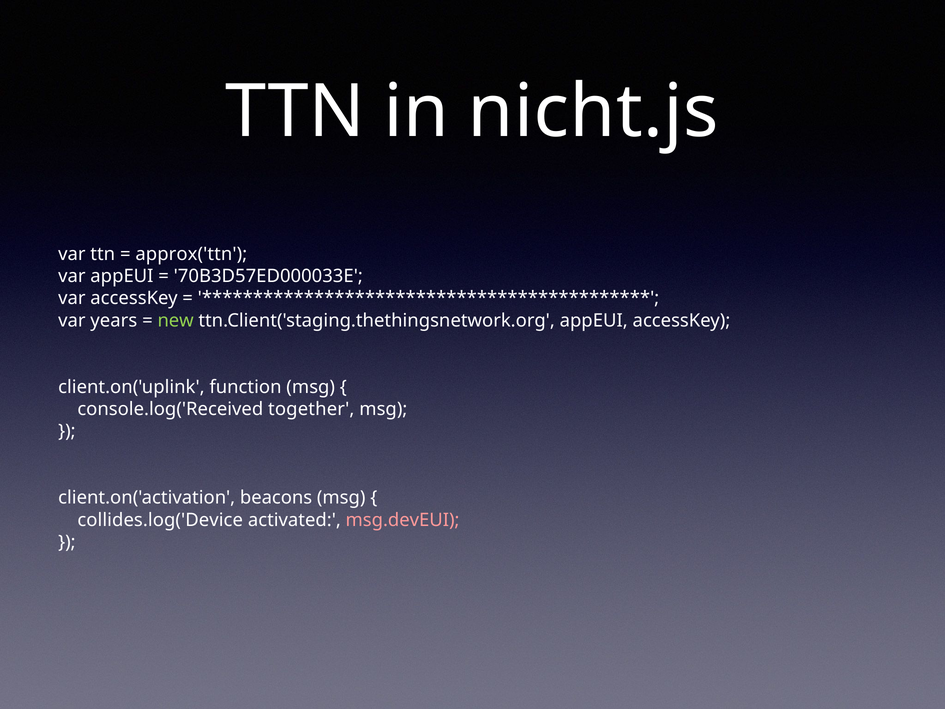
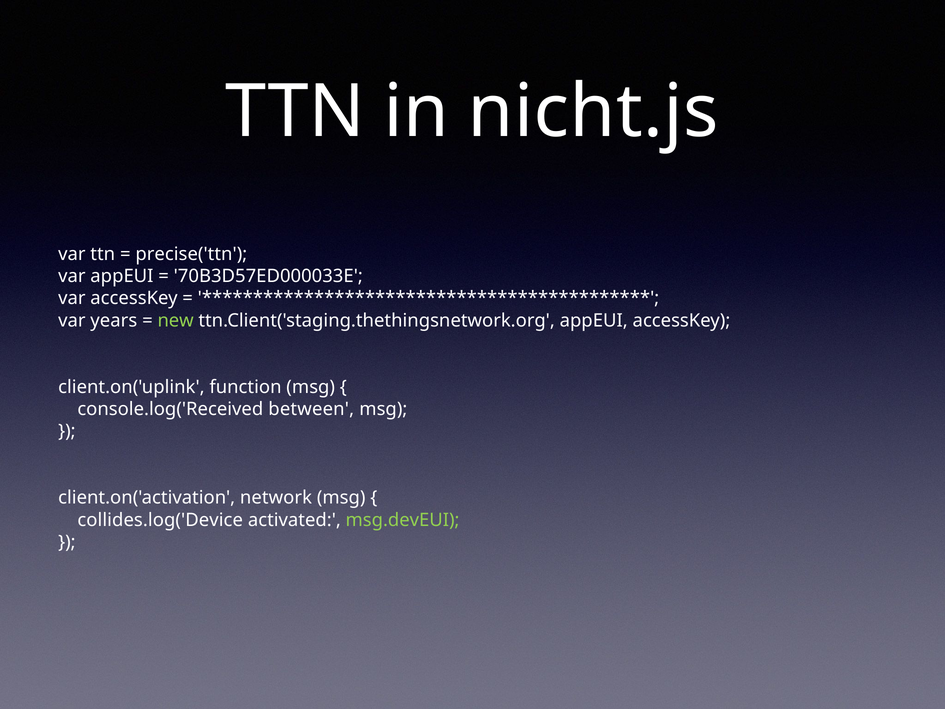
approx('ttn: approx('ttn -> precise('ttn
together: together -> between
beacons: beacons -> network
msg.devEUI colour: pink -> light green
